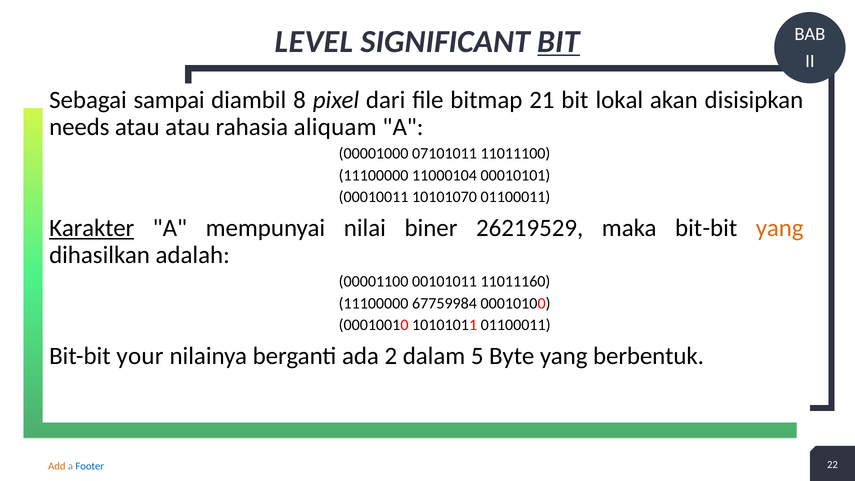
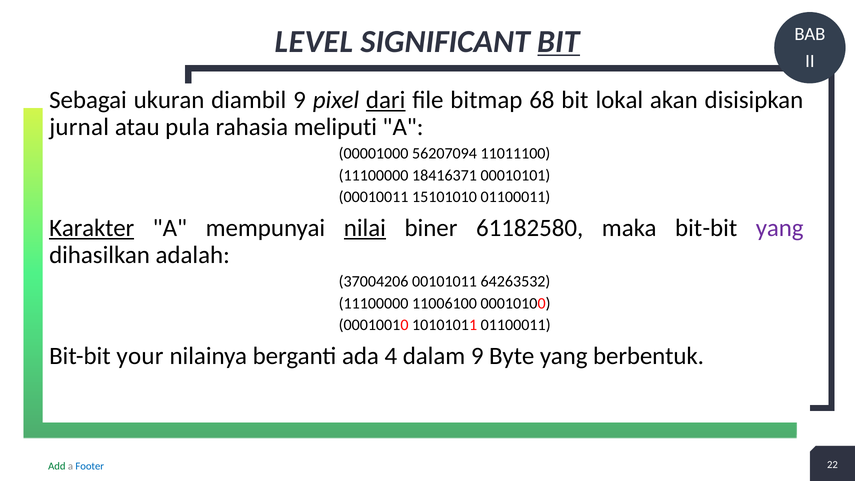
sampai: sampai -> ukuran
diambil 8: 8 -> 9
dari underline: none -> present
21: 21 -> 68
needs: needs -> jurnal
atau atau: atau -> pula
aliquam: aliquam -> meliputi
07101011: 07101011 -> 56207094
11000104: 11000104 -> 18416371
10101070: 10101070 -> 15101010
nilai underline: none -> present
26219529: 26219529 -> 61182580
yang at (780, 228) colour: orange -> purple
00001100: 00001100 -> 37004206
11011160: 11011160 -> 64263532
67759984: 67759984 -> 11006100
ada 2: 2 -> 4
dalam 5: 5 -> 9
Add colour: orange -> green
